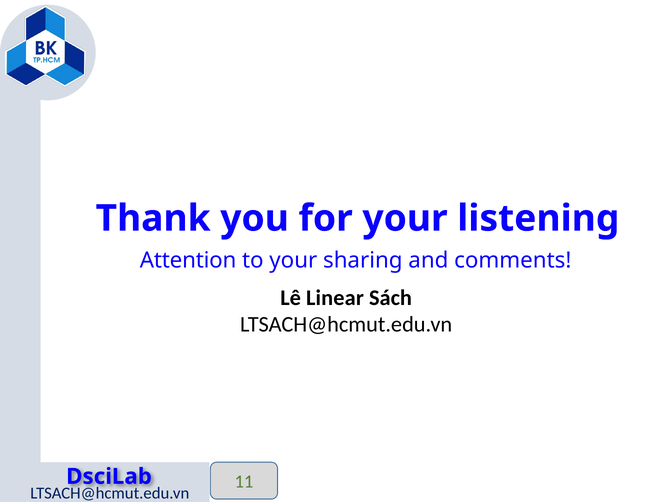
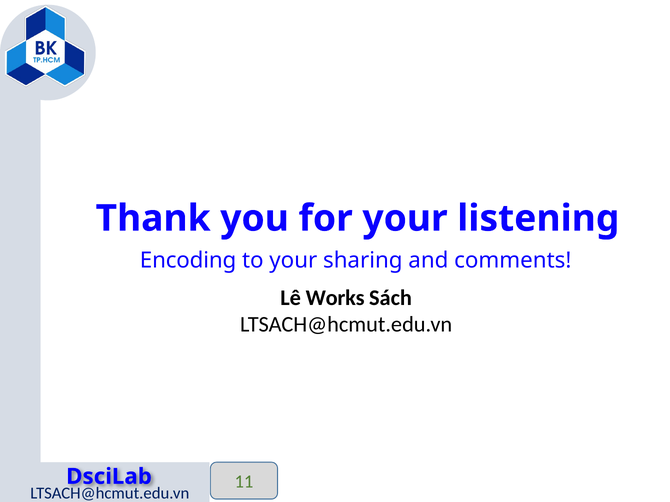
Attention: Attention -> Encoding
Linear: Linear -> Works
